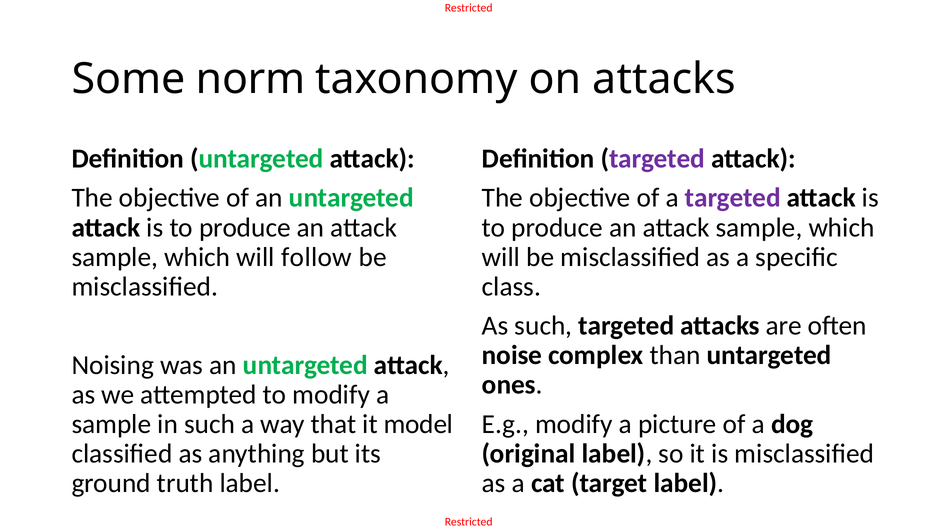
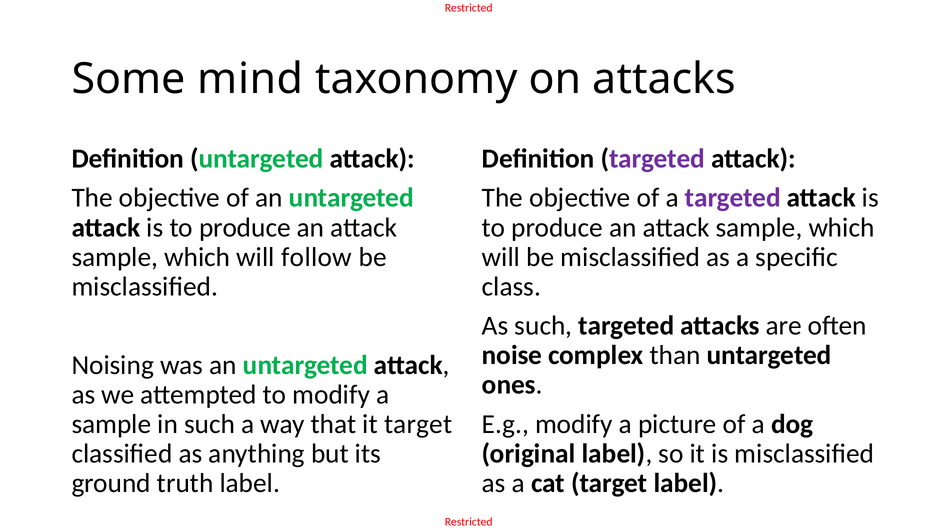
norm: norm -> mind
it model: model -> target
